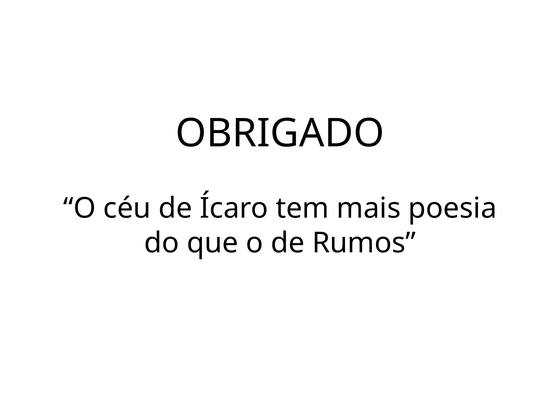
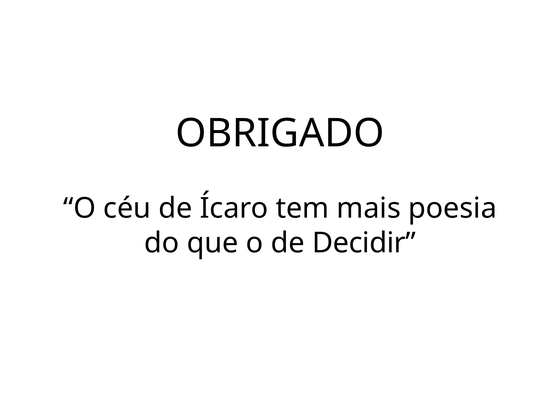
Rumos: Rumos -> Decidir
